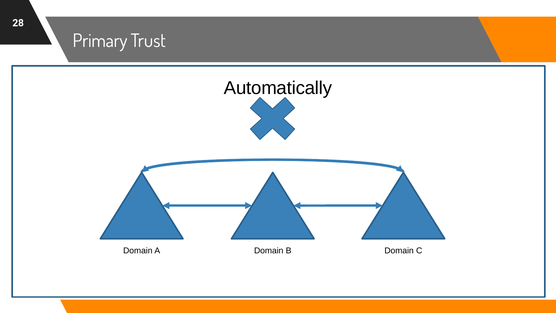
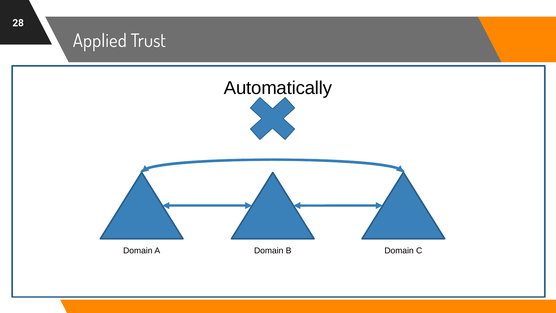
Primary: Primary -> Applied
